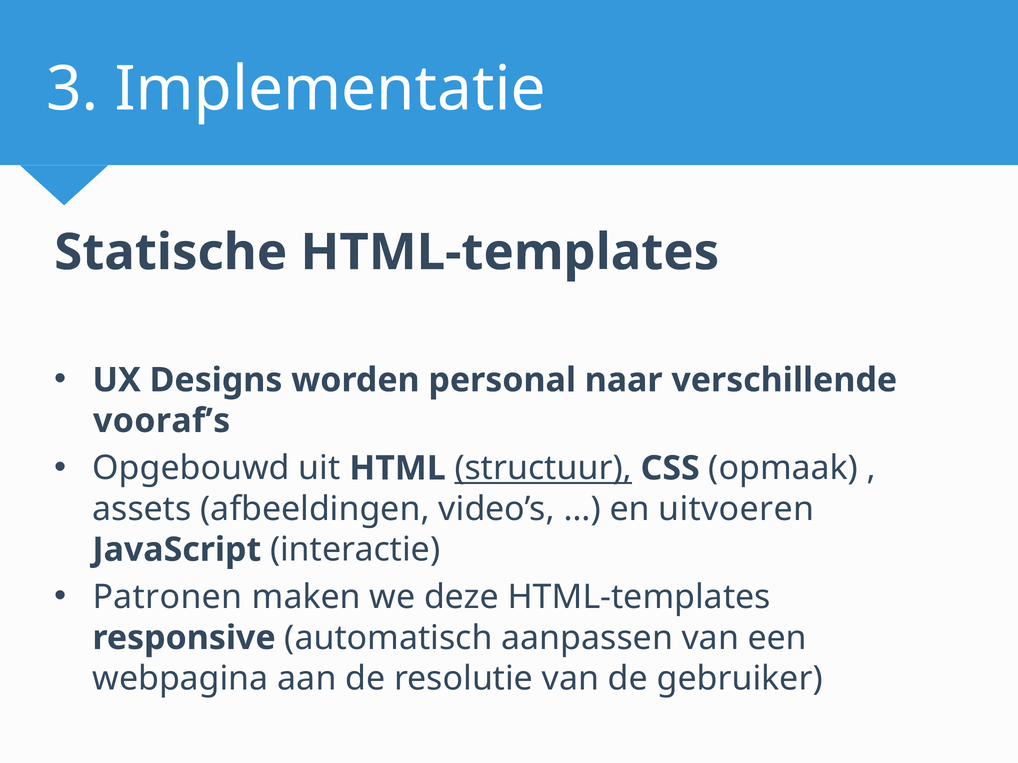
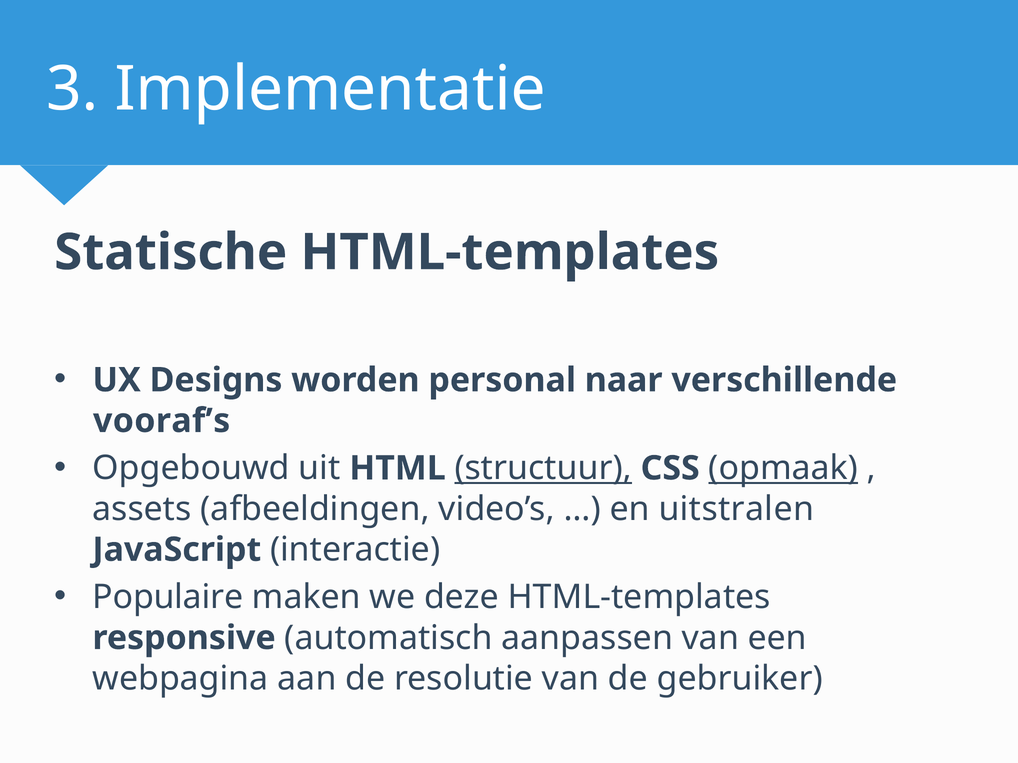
opmaak underline: none -> present
uitvoeren: uitvoeren -> uitstralen
Patronen: Patronen -> Populaire
